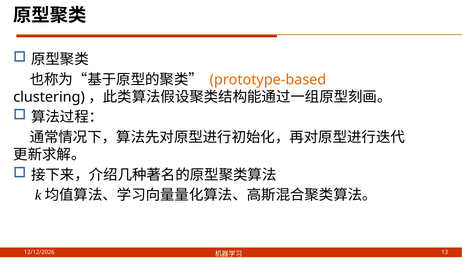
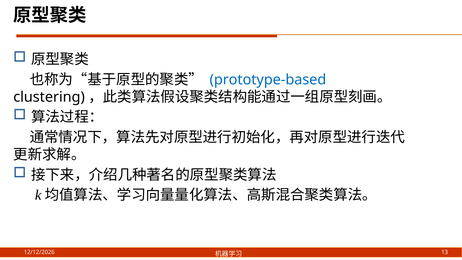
prototype-based colour: orange -> blue
